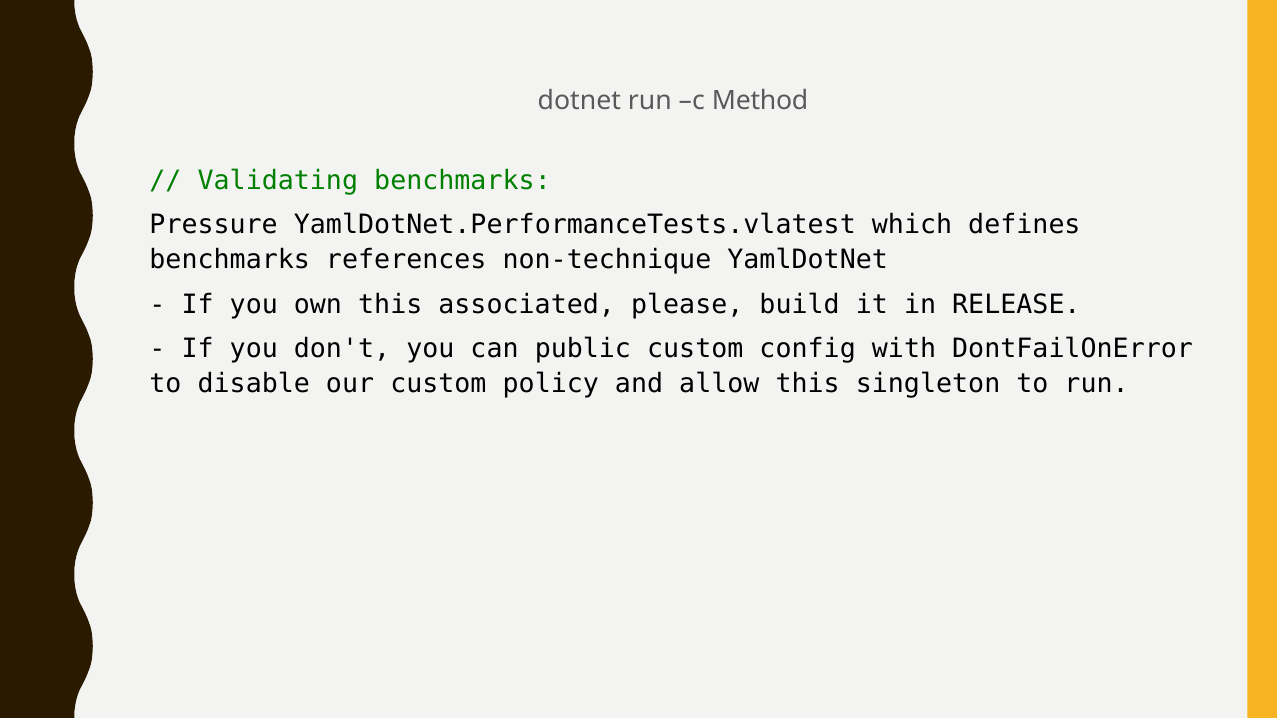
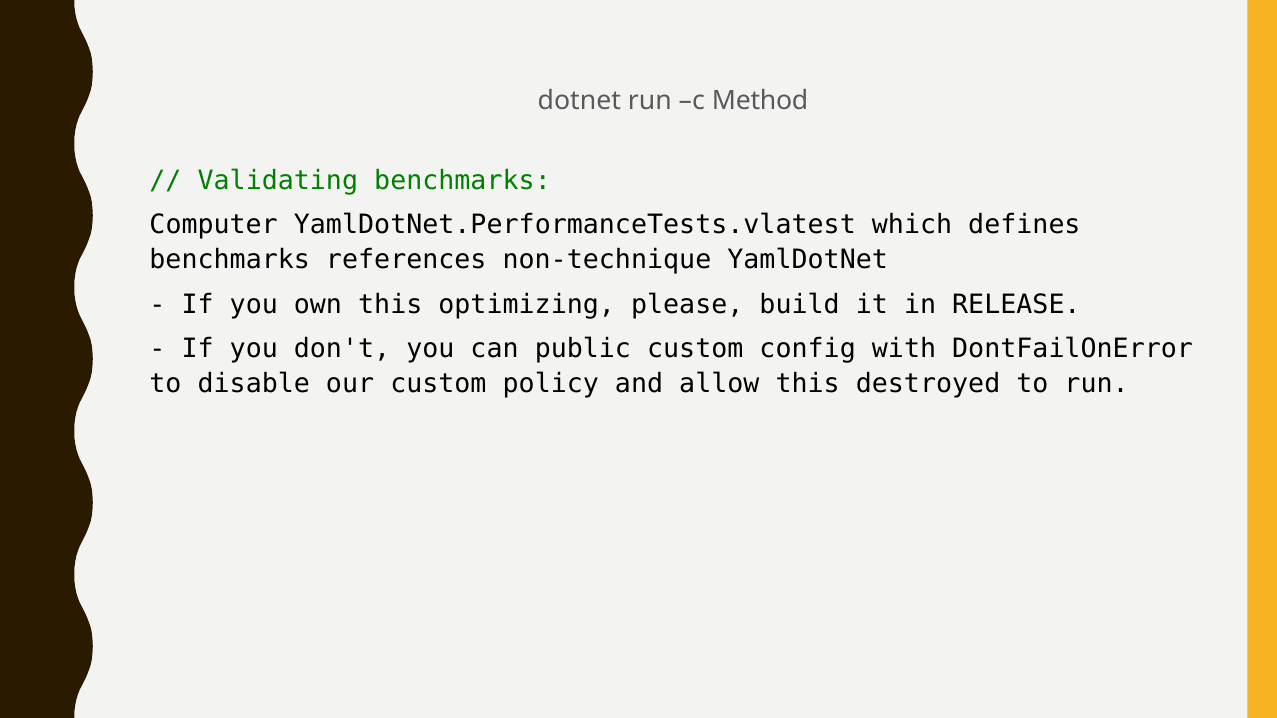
Pressure: Pressure -> Computer
associated: associated -> optimizing
singleton: singleton -> destroyed
